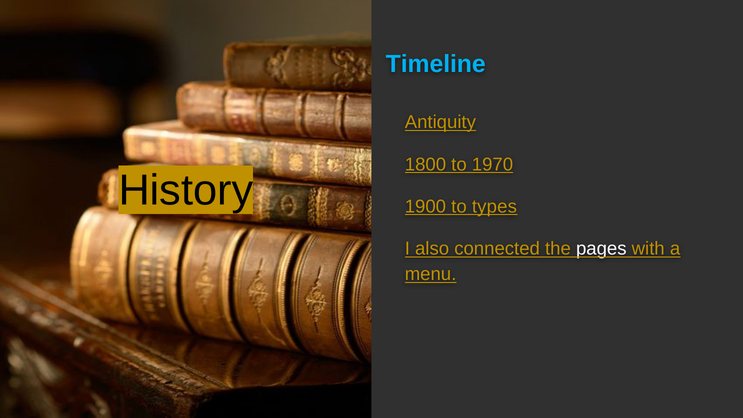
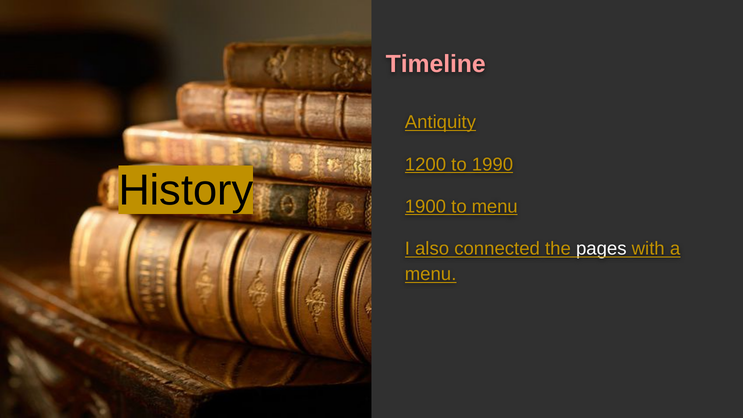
Timeline colour: light blue -> pink
1800: 1800 -> 1200
1970: 1970 -> 1990
to types: types -> menu
